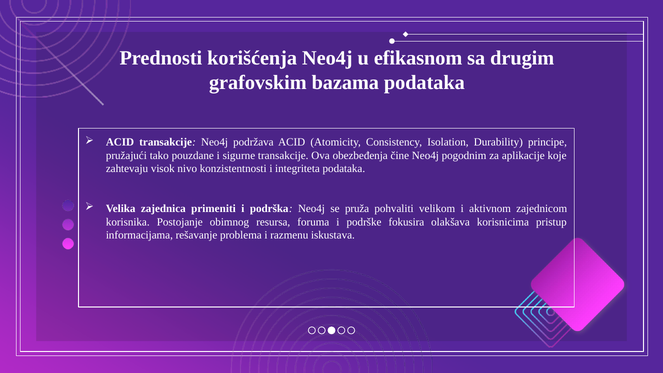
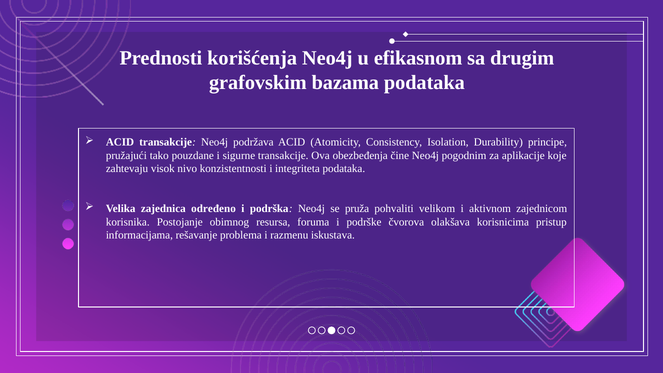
primeniti: primeniti -> određeno
fokusira: fokusira -> čvorova
